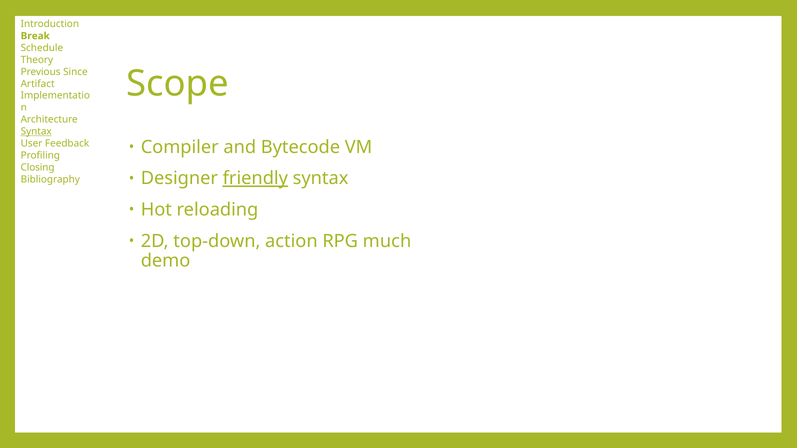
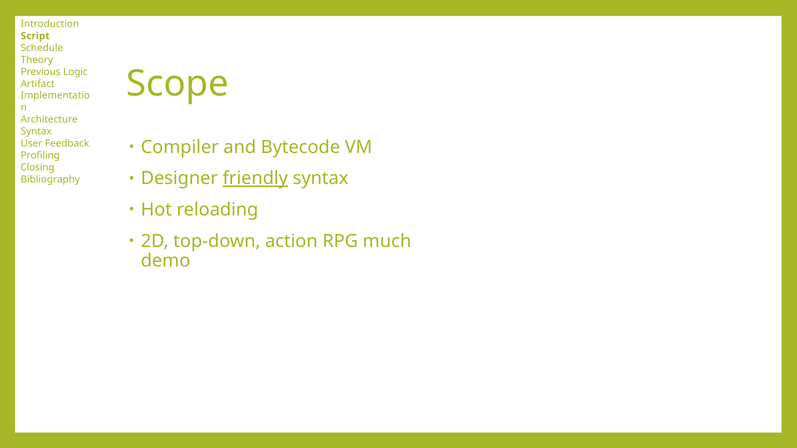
Break: Break -> Script
Since: Since -> Logic
Syntax at (36, 132) underline: present -> none
